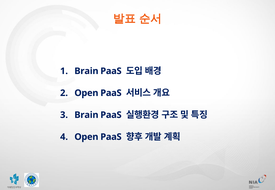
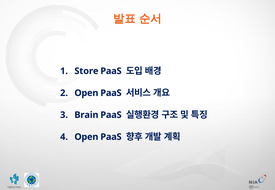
Brain at (86, 71): Brain -> Store
